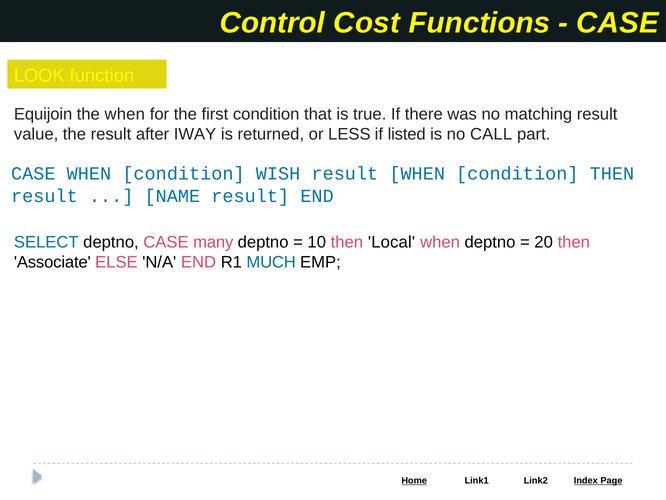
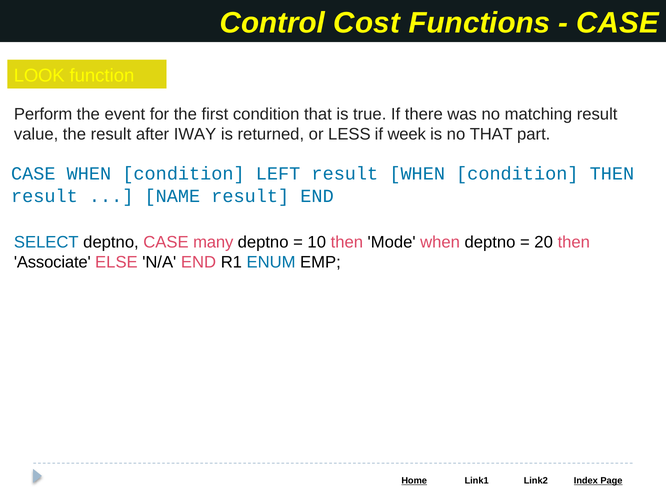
Equijoin: Equijoin -> Perform
the when: when -> event
listed: listed -> week
no CALL: CALL -> THAT
WISH: WISH -> LEFT
Local: Local -> Mode
MUCH: MUCH -> ENUM
